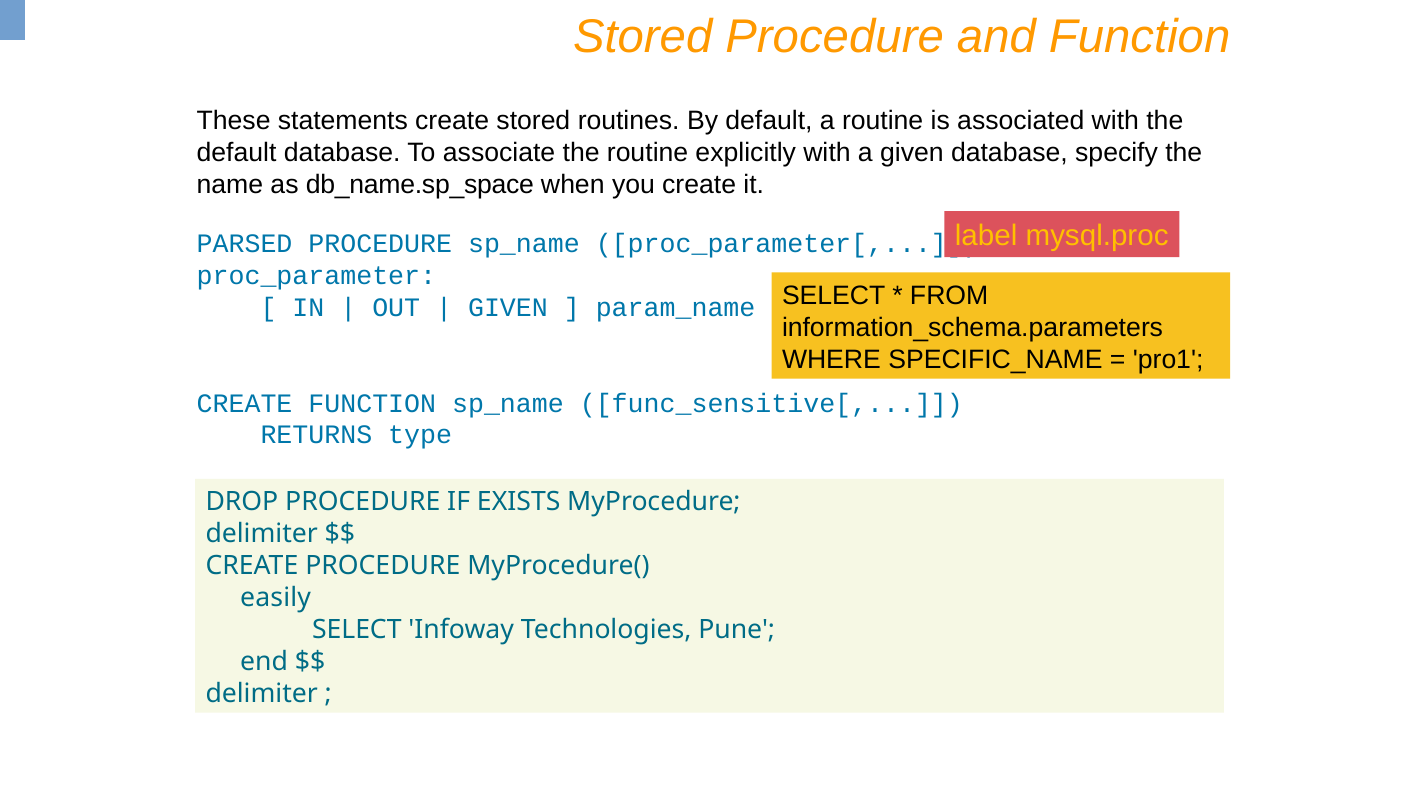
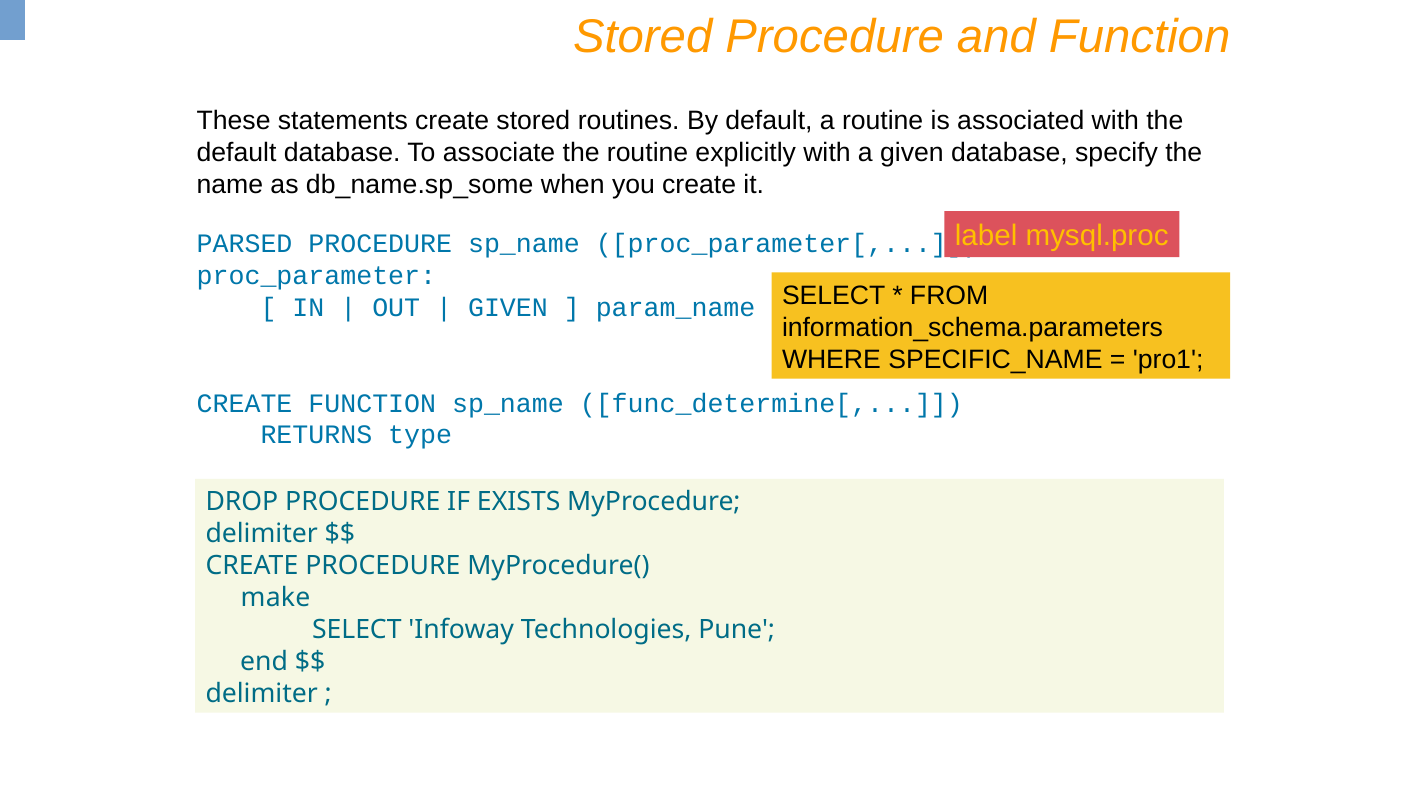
db_name.sp_space: db_name.sp_space -> db_name.sp_some
func_sensitive[: func_sensitive[ -> func_determine[
easily: easily -> make
